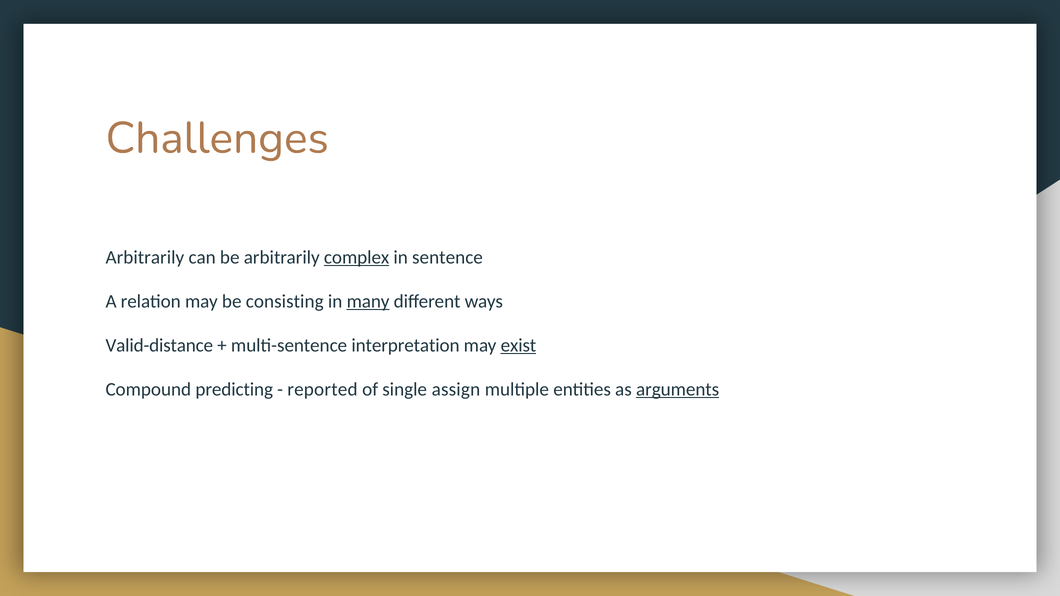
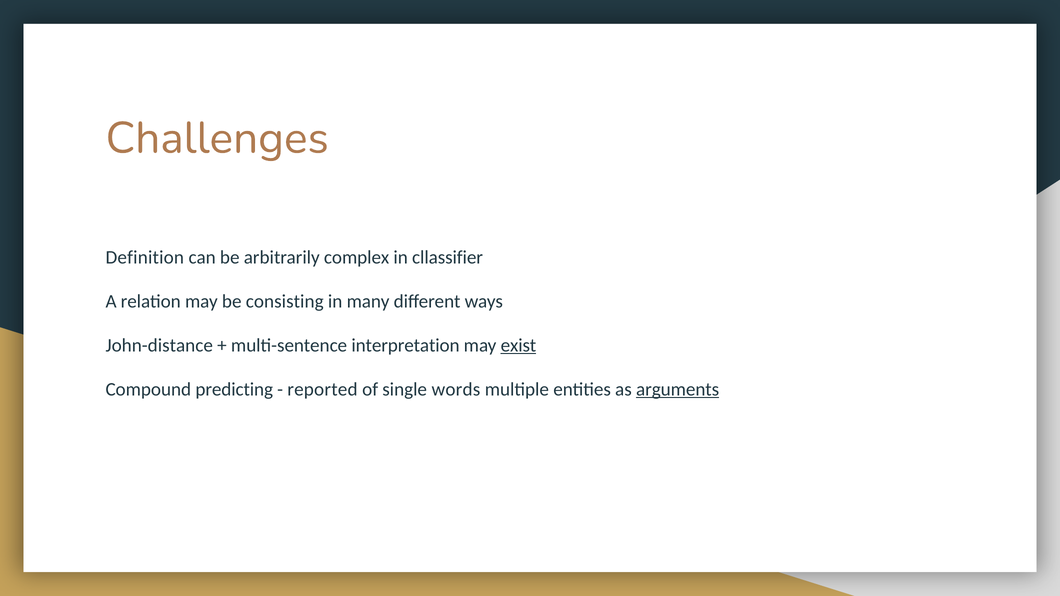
Arbitrarily at (145, 258): Arbitrarily -> Definition
complex underline: present -> none
sentence: sentence -> cllassifier
many underline: present -> none
Valid-distance: Valid-distance -> John-distance
assign: assign -> words
